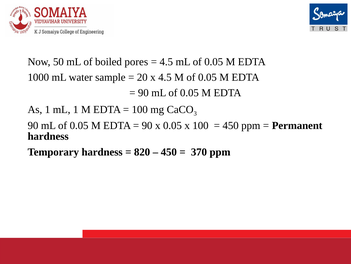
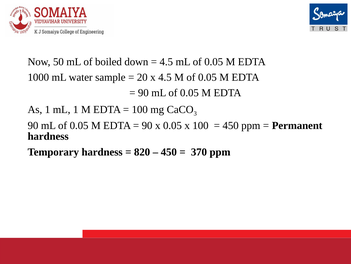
pores: pores -> down
